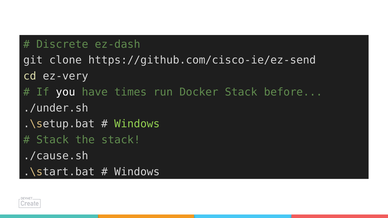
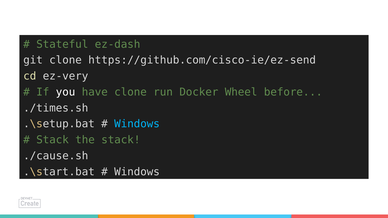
Discrete: Discrete -> Stateful
have times: times -> clone
Docker Stack: Stack -> Wheel
./under.sh: ./under.sh -> ./times.sh
Windows at (137, 124) colour: light green -> light blue
